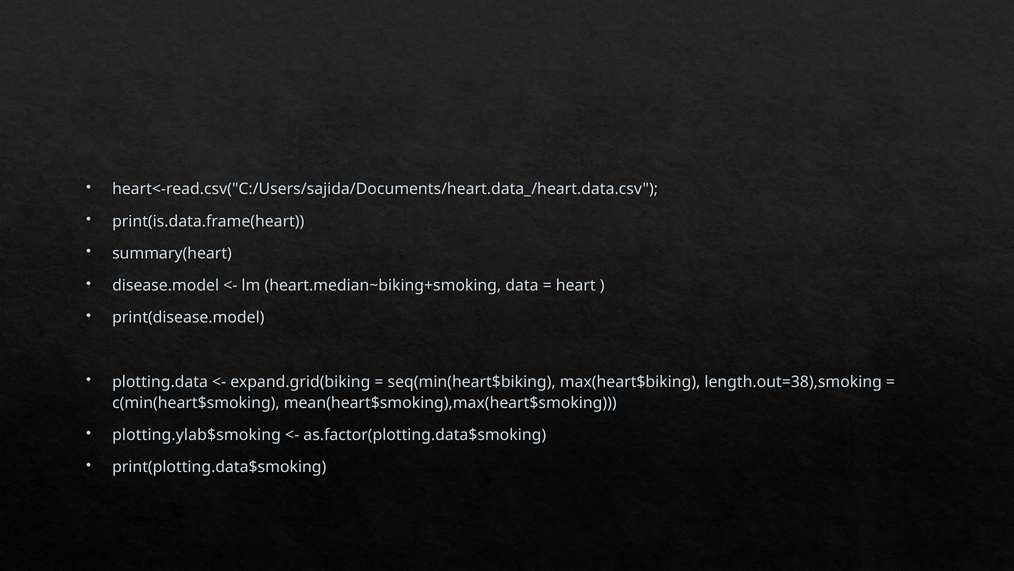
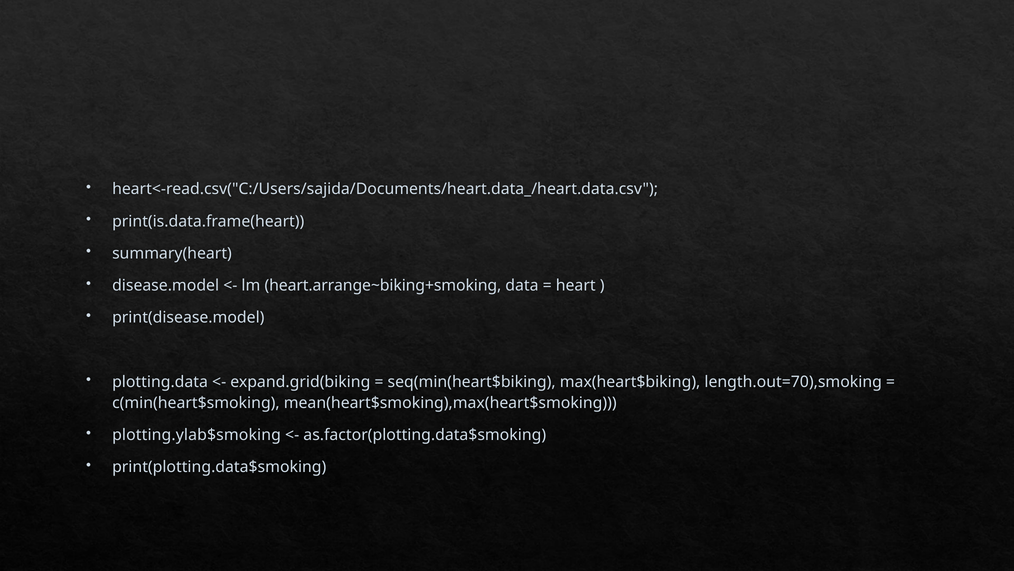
heart.median~biking+smoking: heart.median~biking+smoking -> heart.arrange~biking+smoking
length.out=38),smoking: length.out=38),smoking -> length.out=70),smoking
